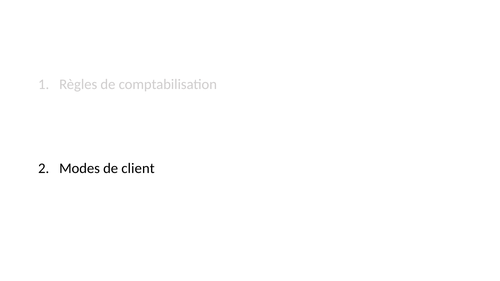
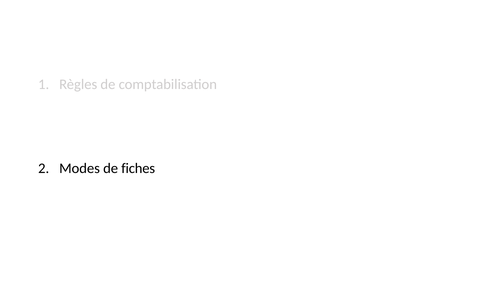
client: client -> fiches
